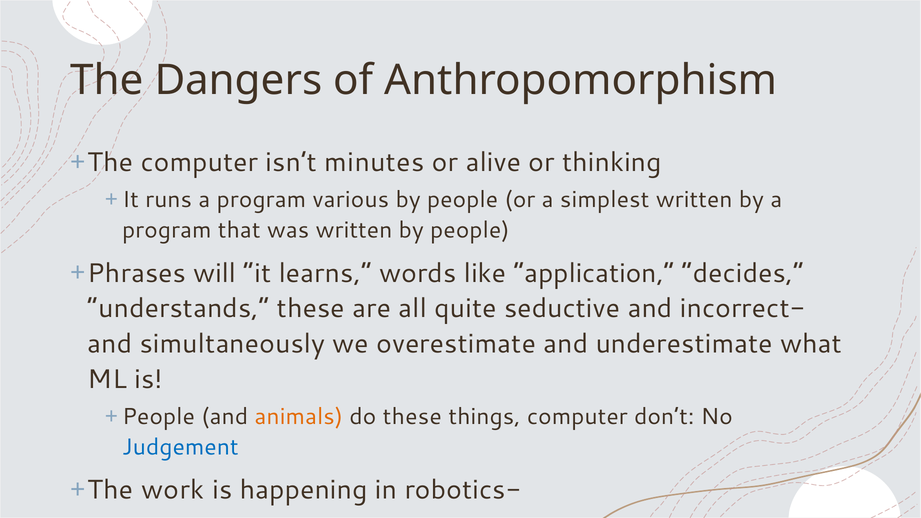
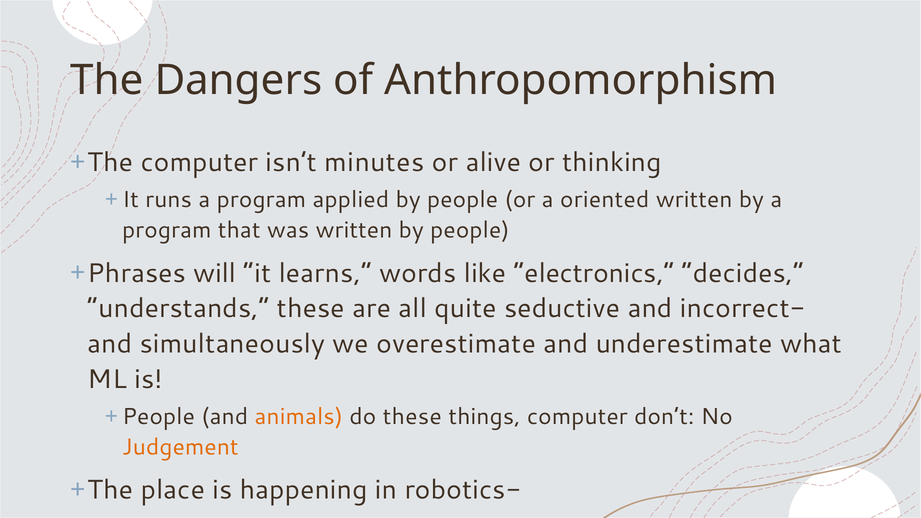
various: various -> applied
simplest: simplest -> oriented
application: application -> electronics
Judgement colour: blue -> orange
work: work -> place
